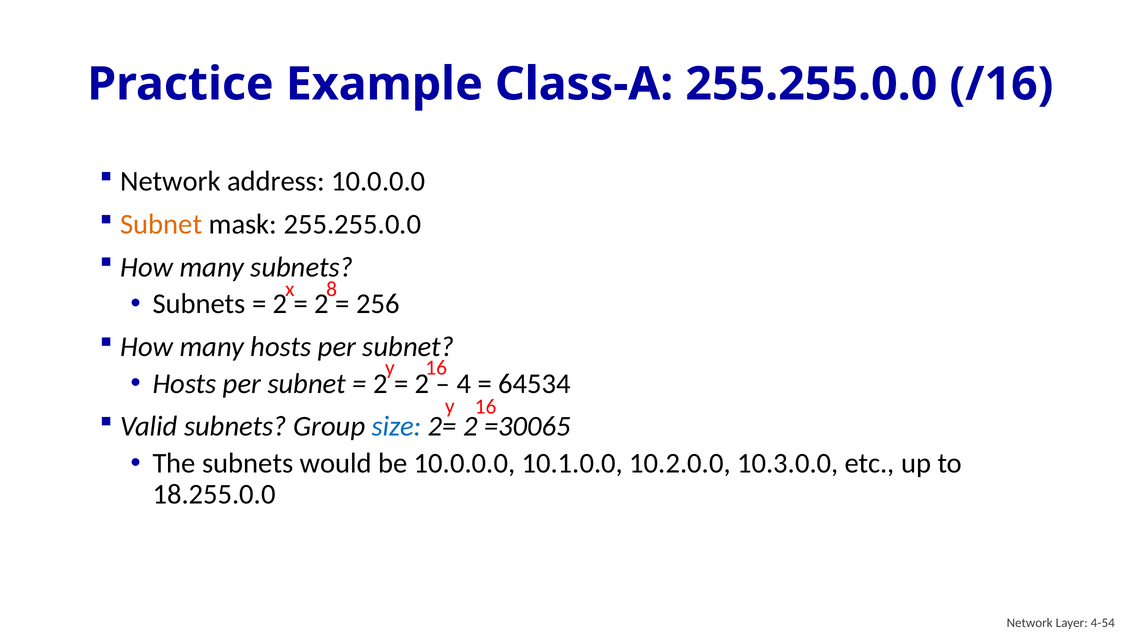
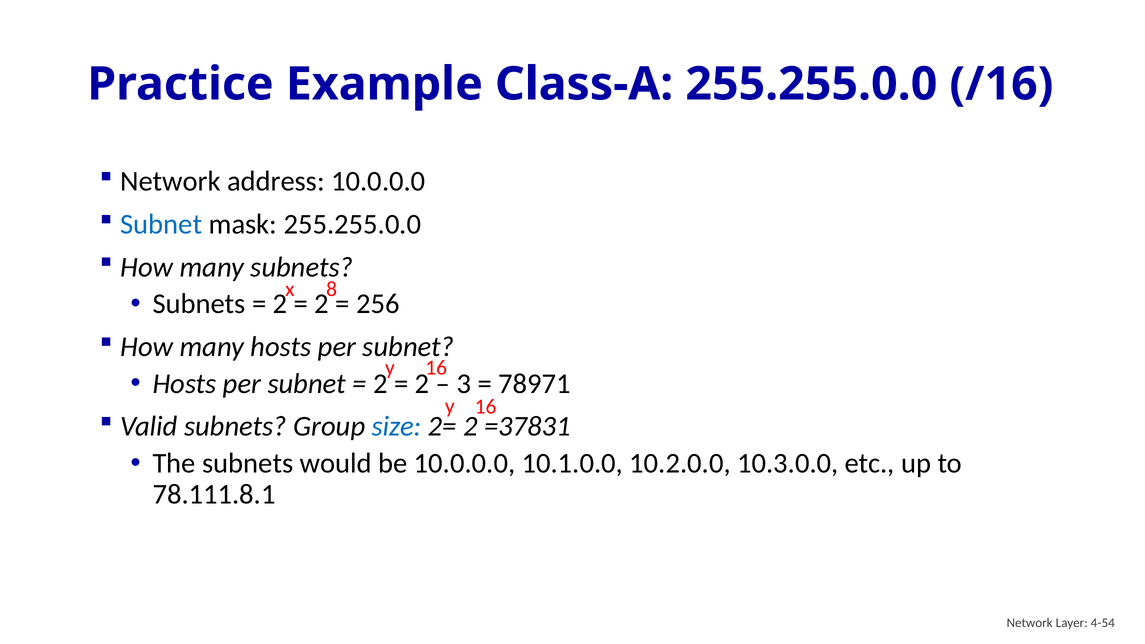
Subnet at (161, 224) colour: orange -> blue
4: 4 -> 3
64534: 64534 -> 78971
=30065: =30065 -> =37831
18.255.0.0: 18.255.0.0 -> 78.111.8.1
